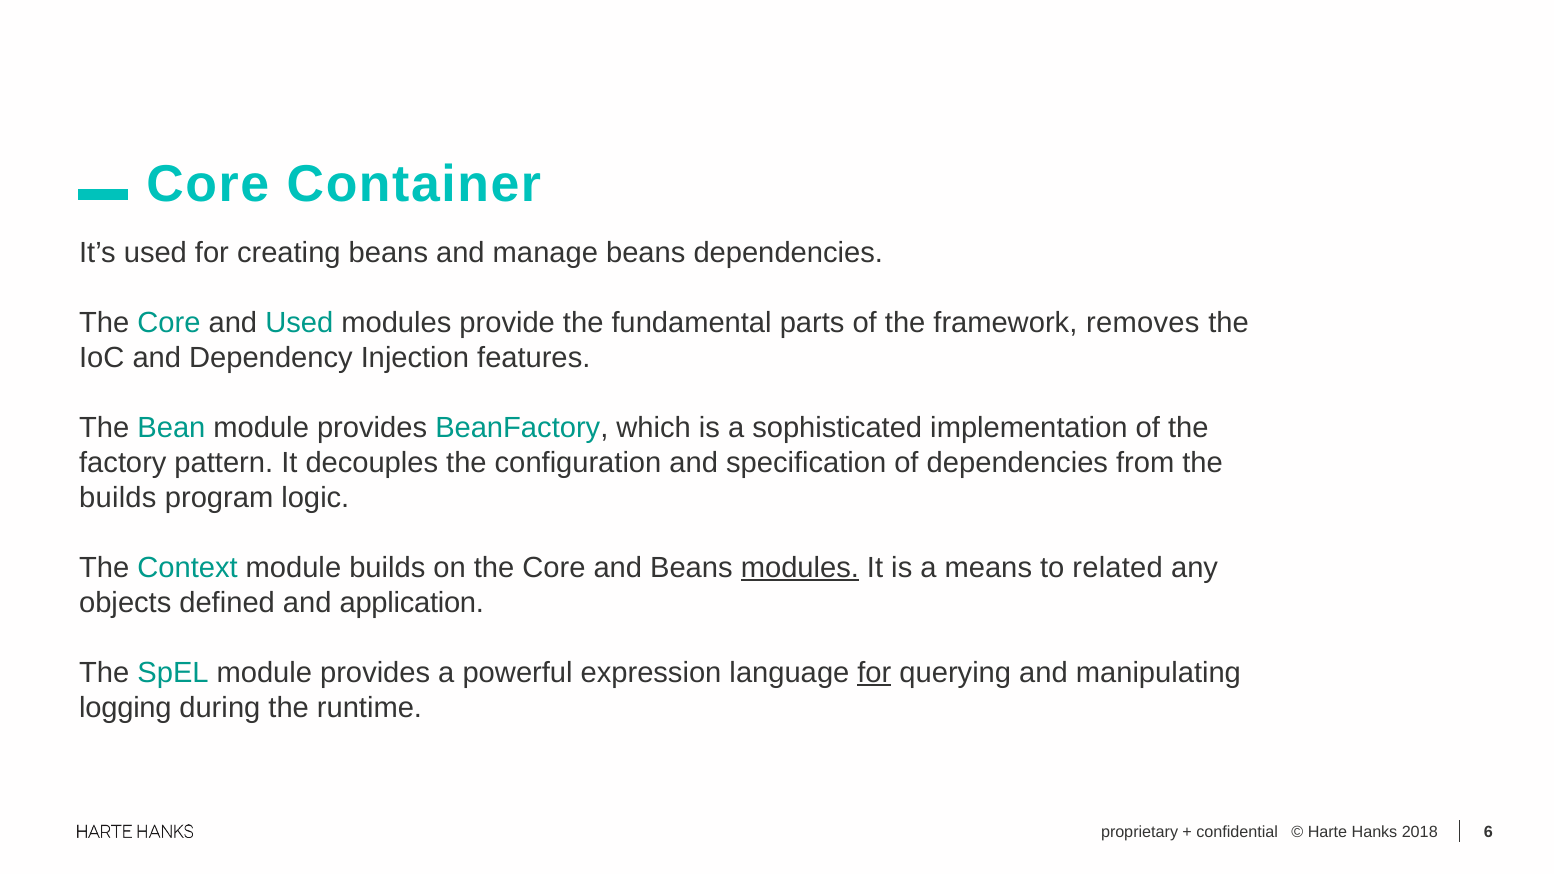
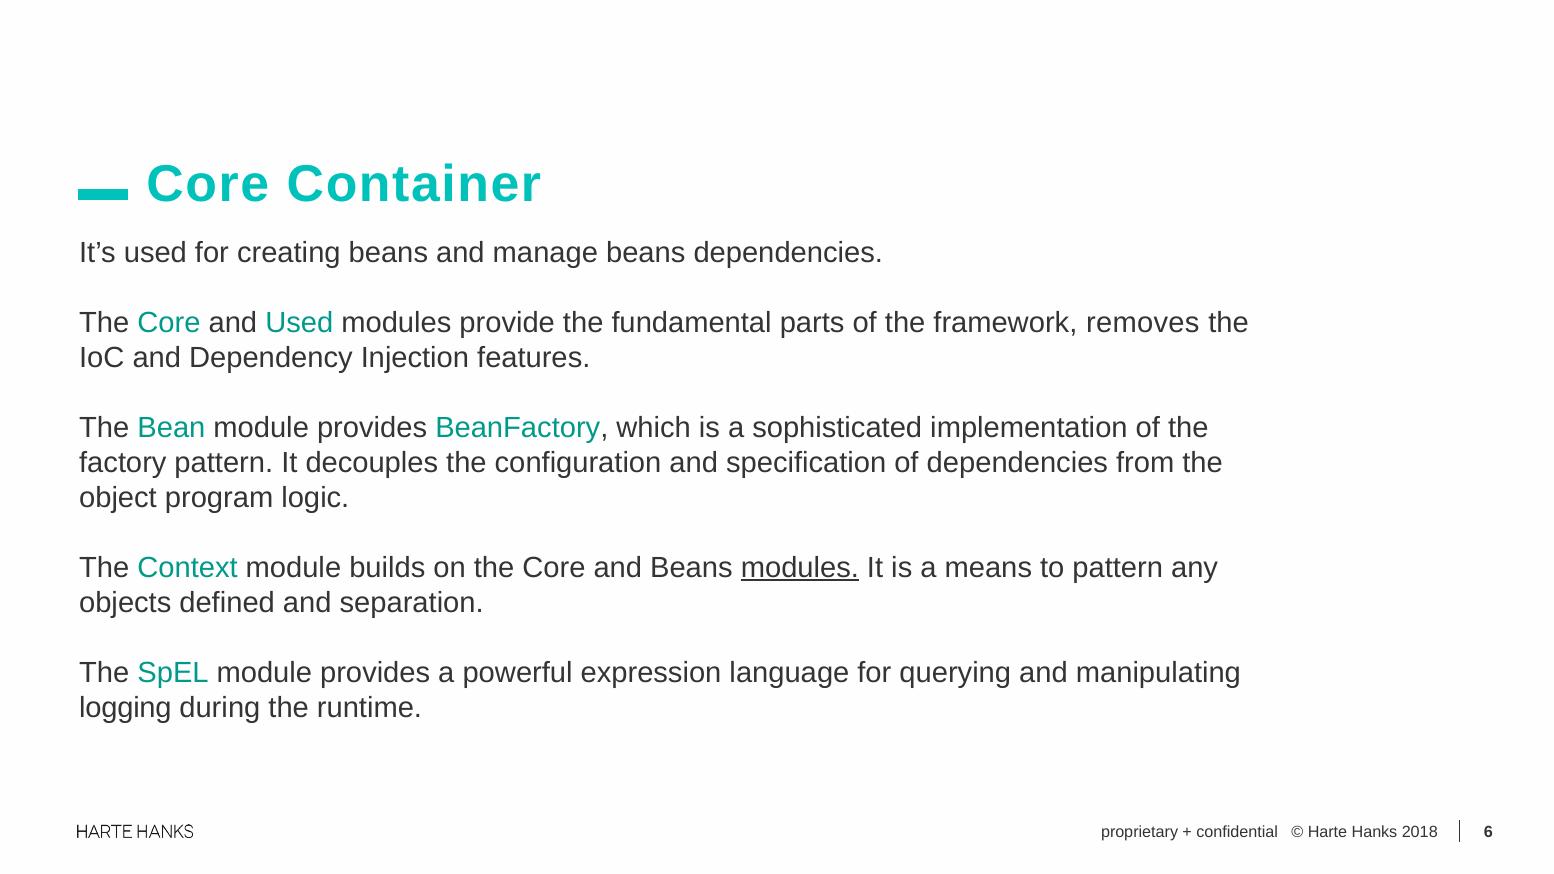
builds at (118, 498): builds -> object
to related: related -> pattern
application: application -> separation
for at (874, 673) underline: present -> none
